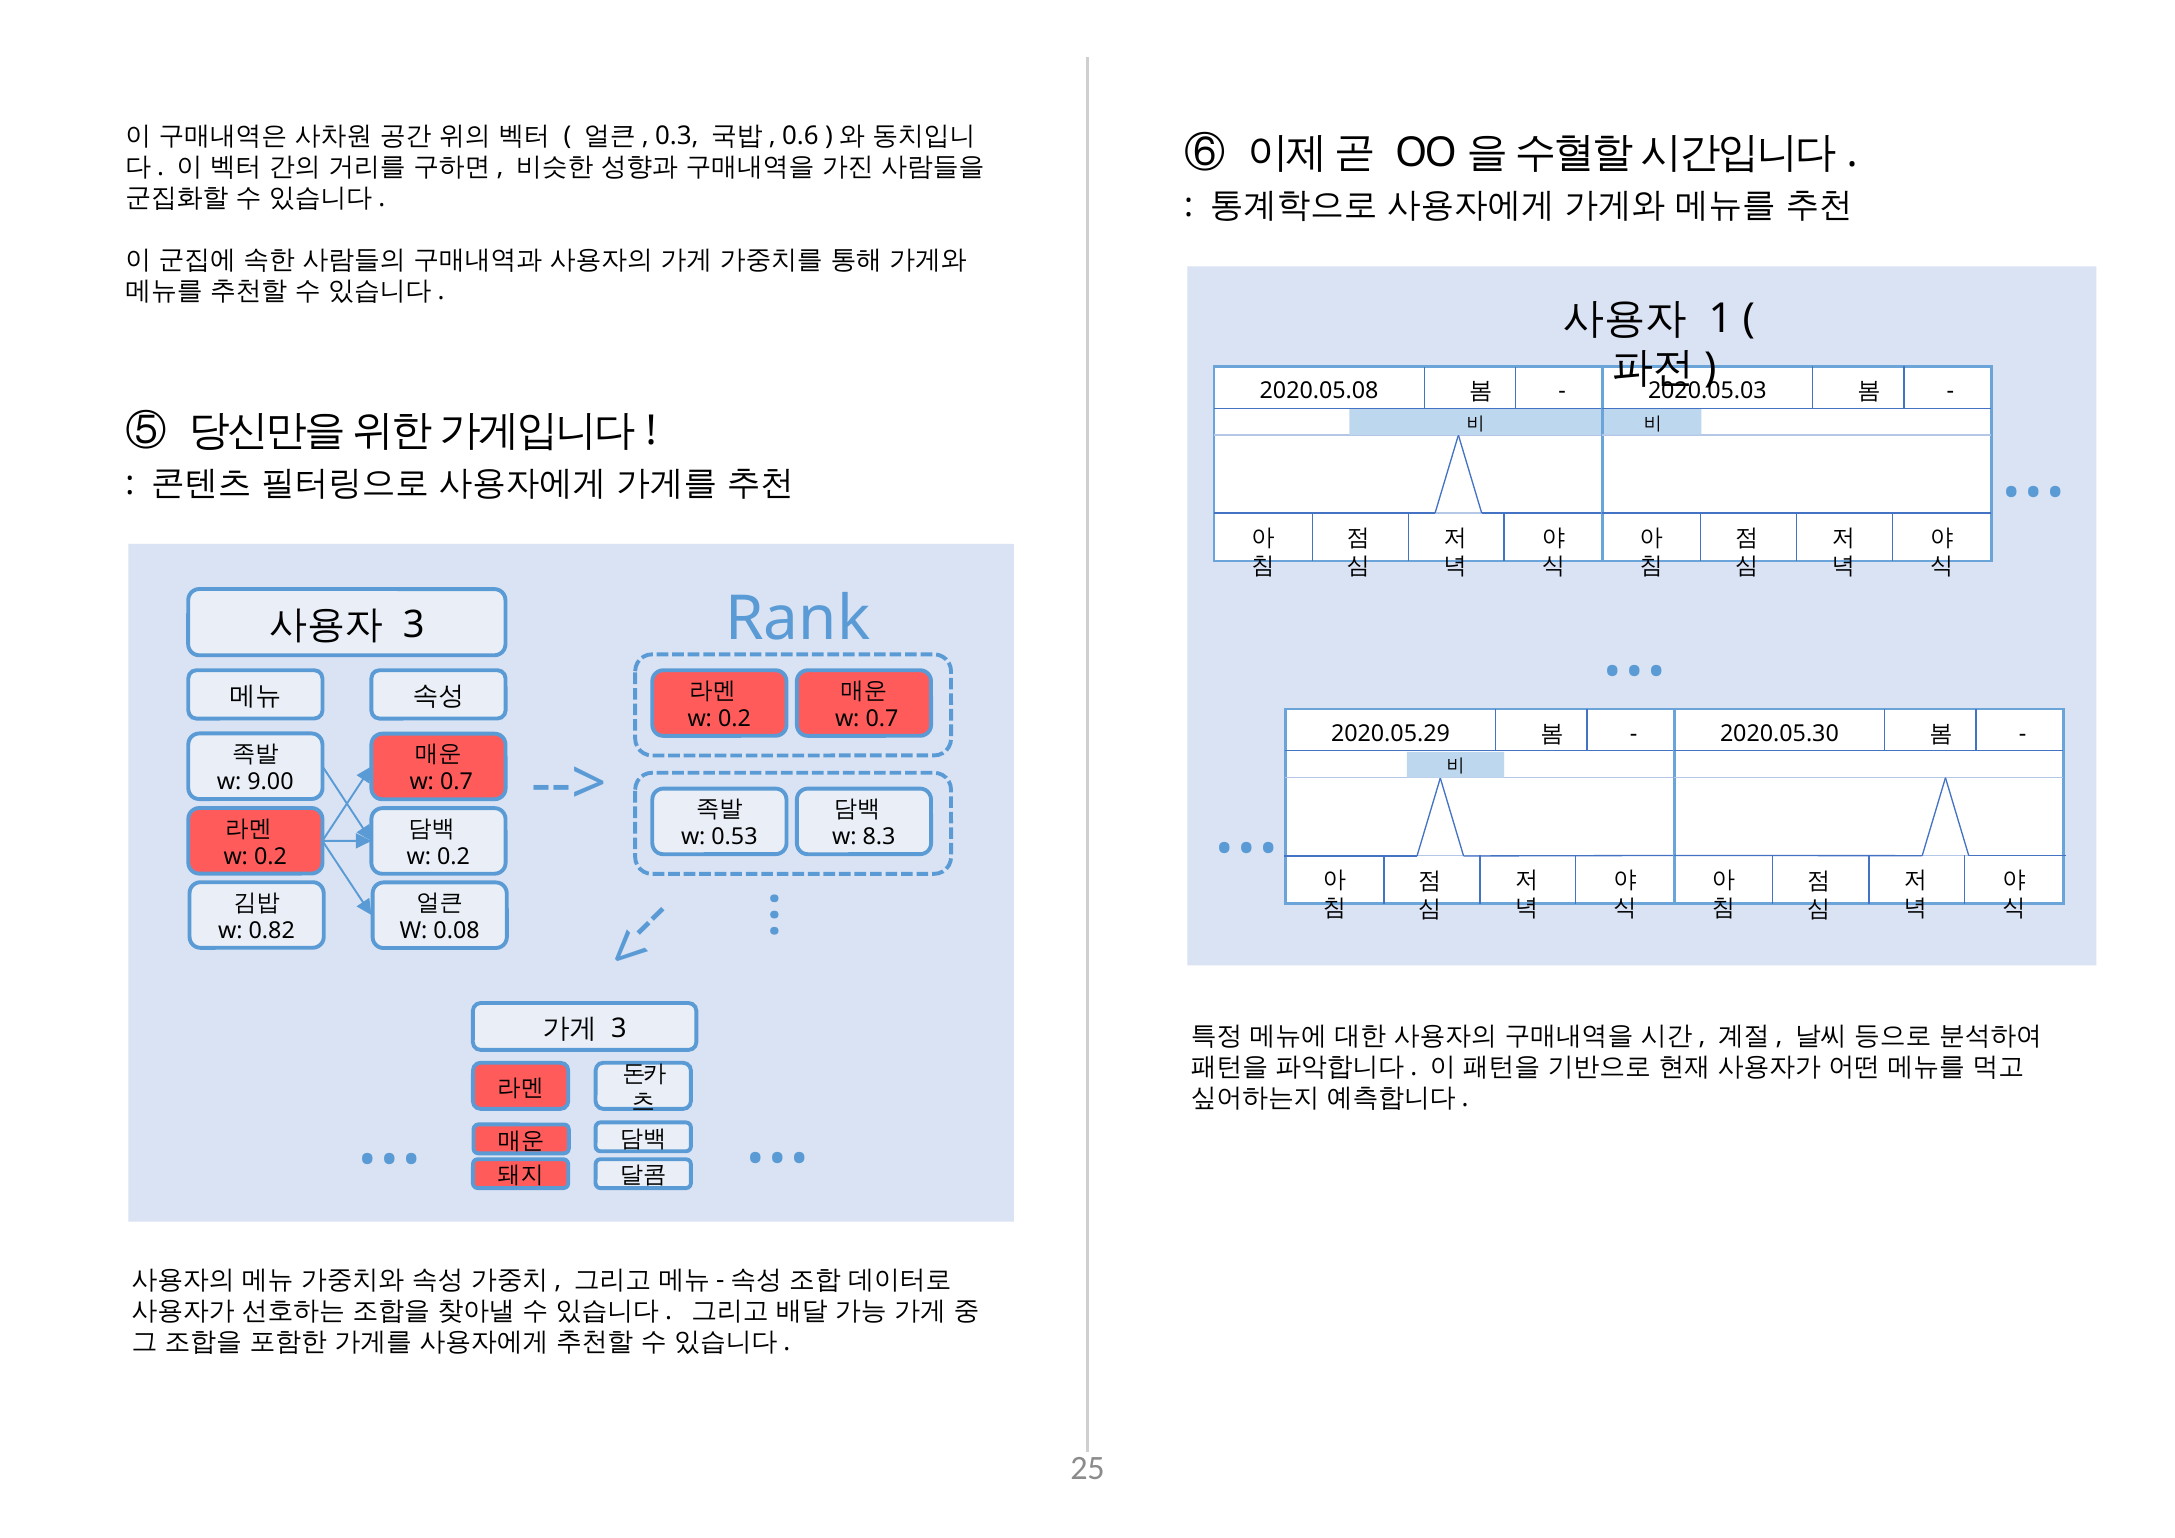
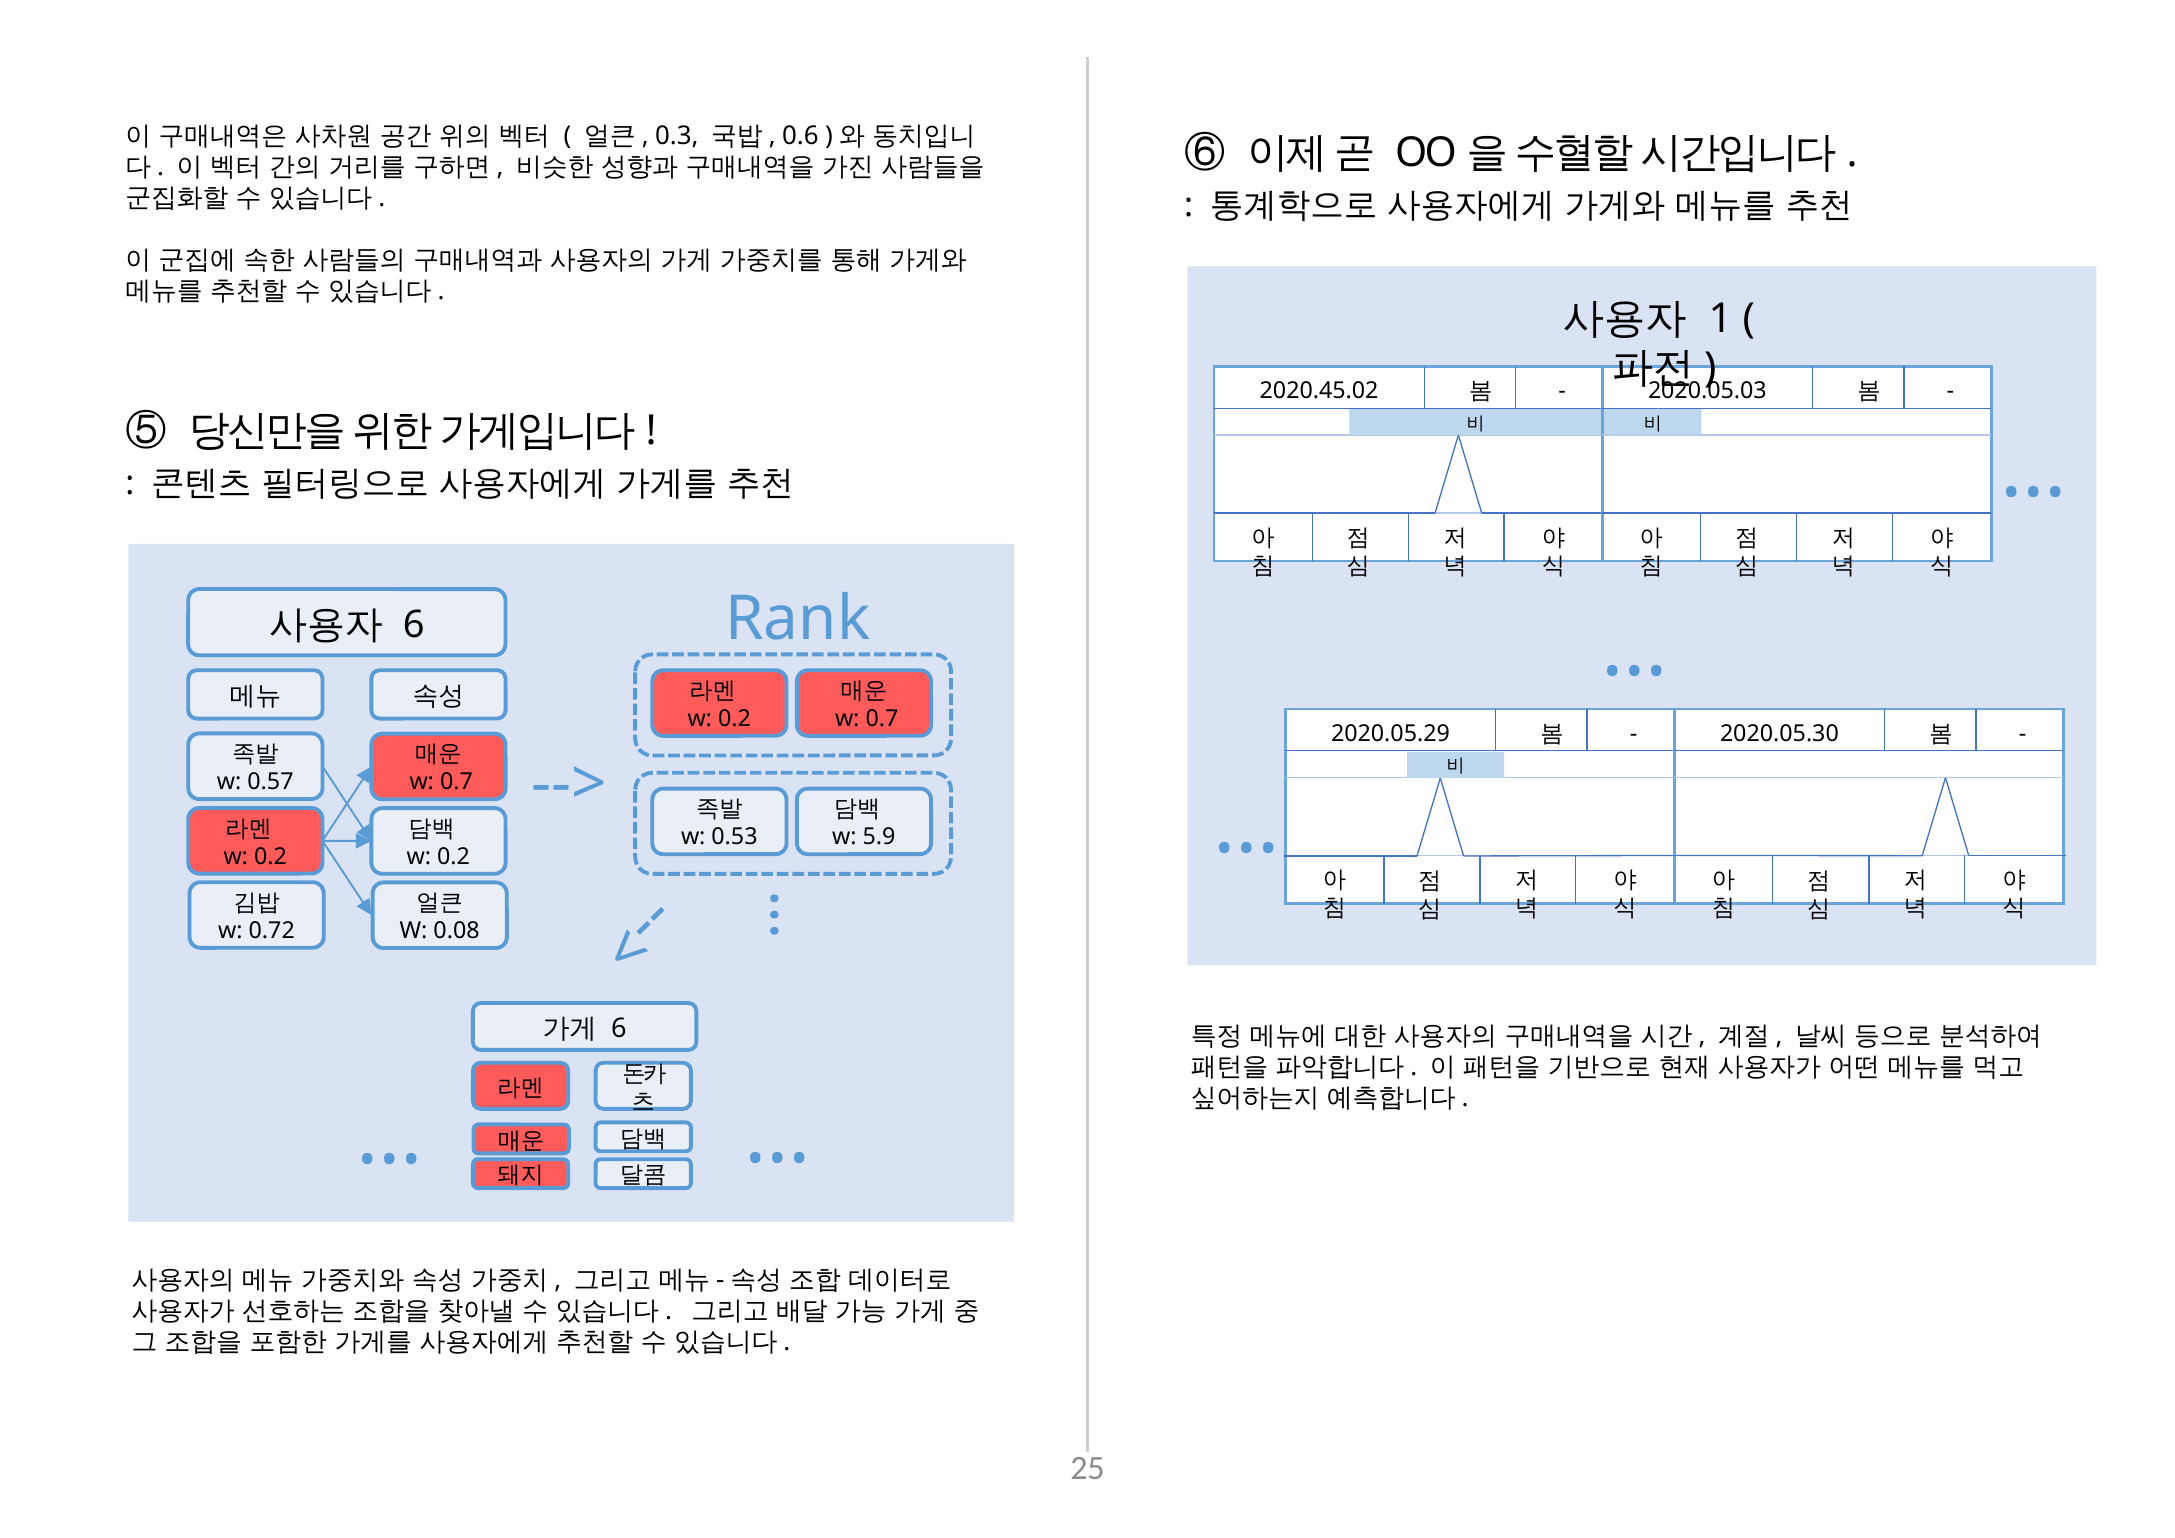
2020.05.08: 2020.05.08 -> 2020.45.02
3 at (414, 625): 3 -> 6
9.00: 9.00 -> 0.57
8.3: 8.3 -> 5.9
0.82: 0.82 -> 0.72
3 at (619, 1028): 3 -> 6
